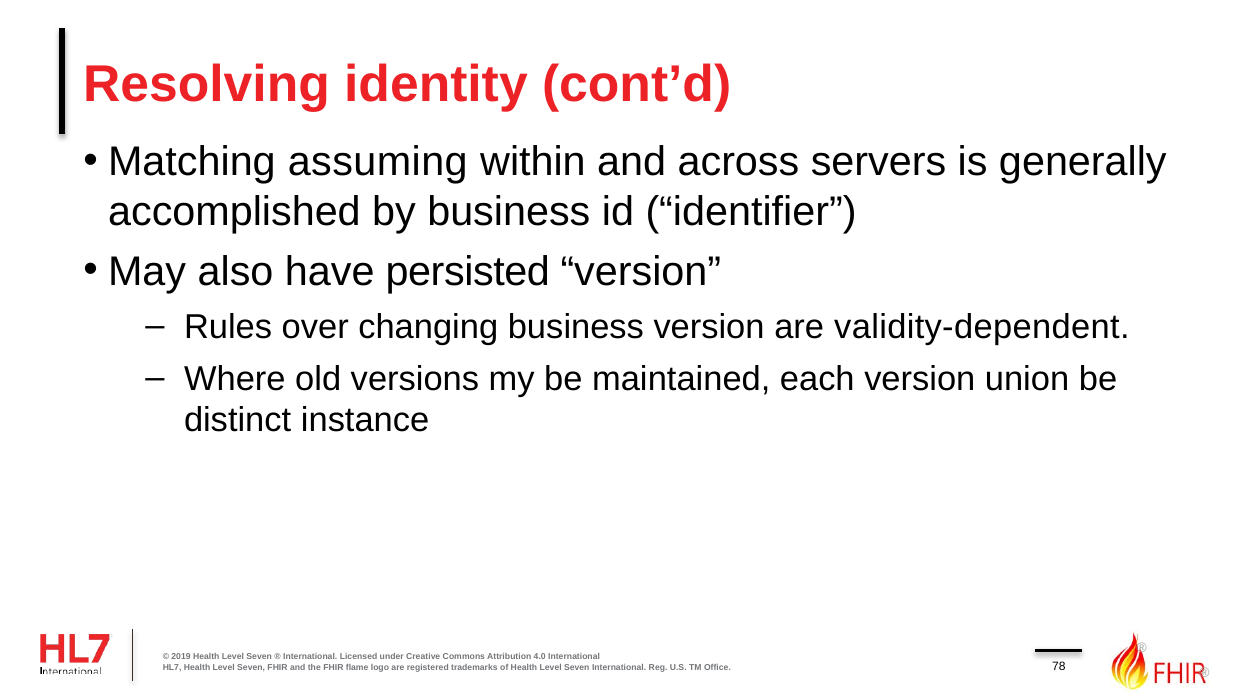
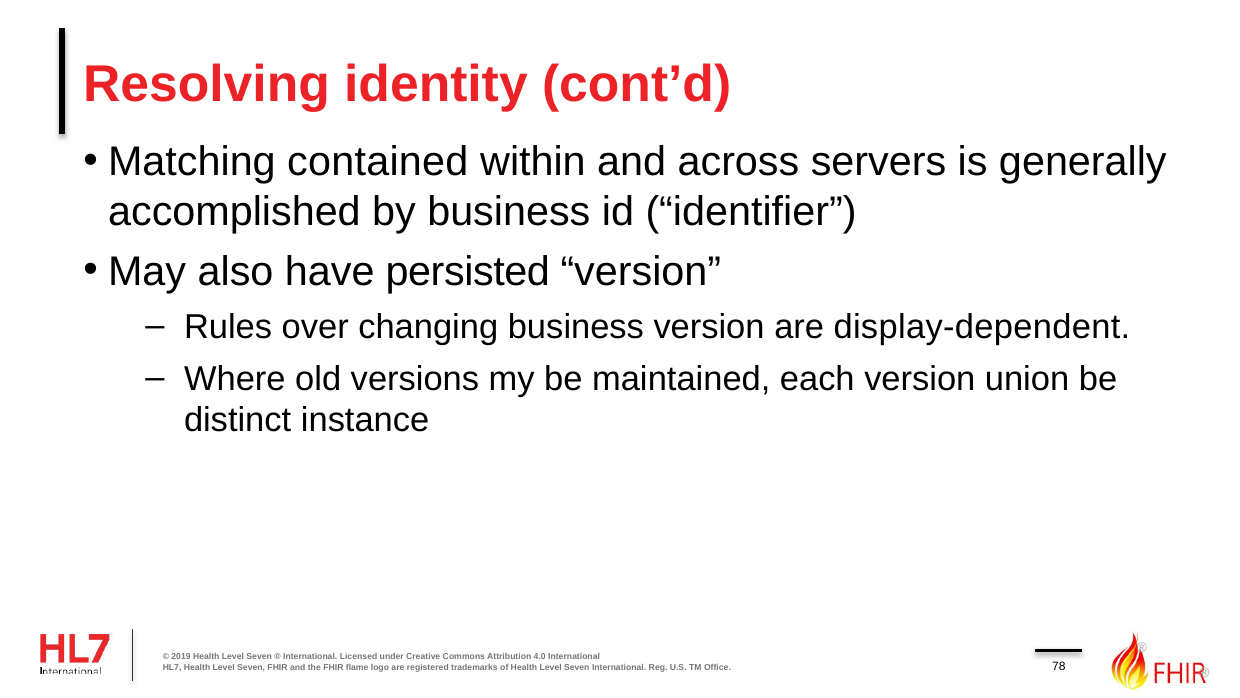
assuming: assuming -> contained
validity-dependent: validity-dependent -> display-dependent
